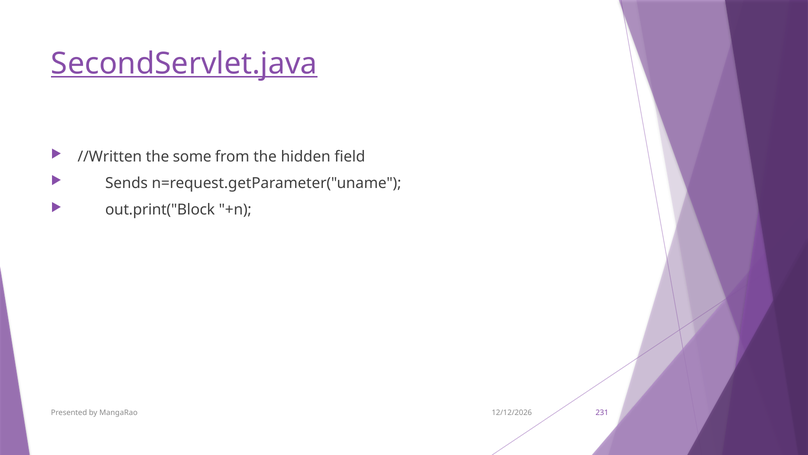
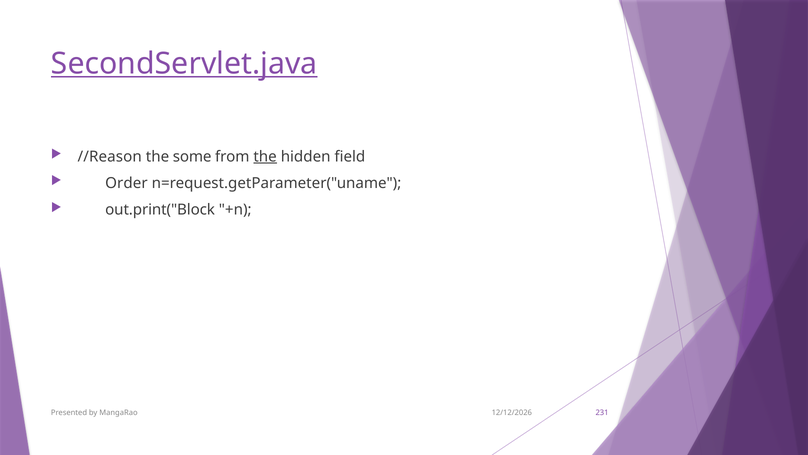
//Written: //Written -> //Reason
the at (265, 156) underline: none -> present
Sends: Sends -> Order
